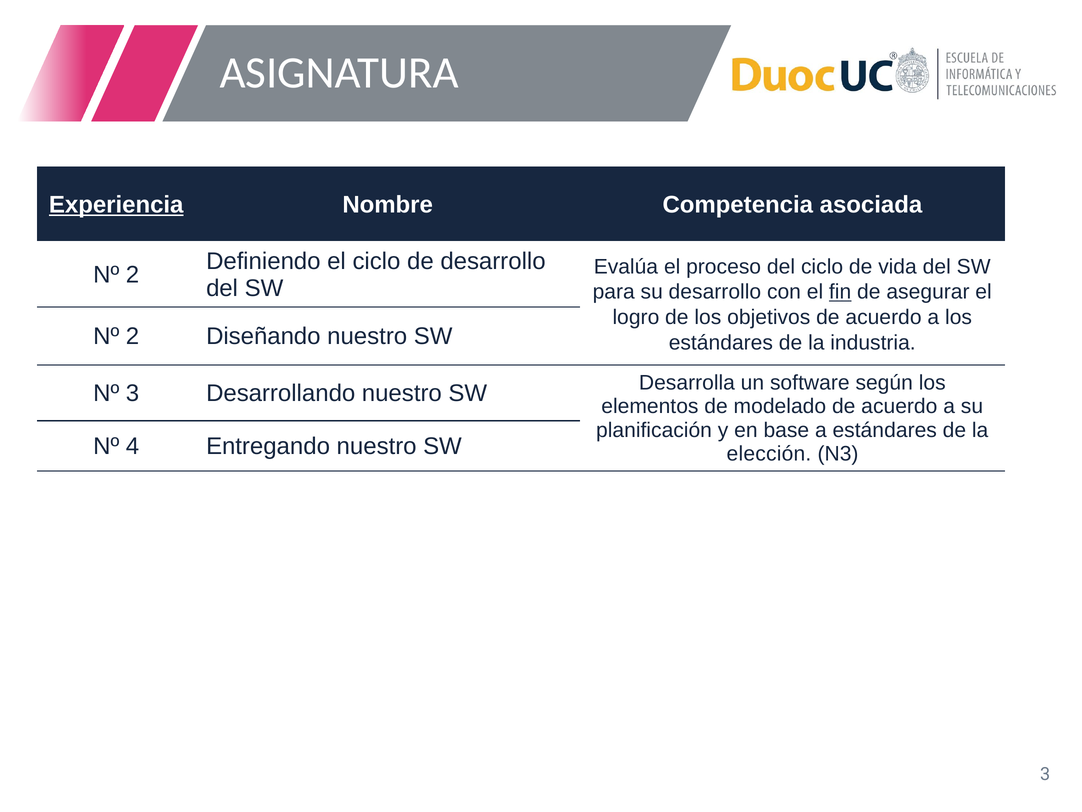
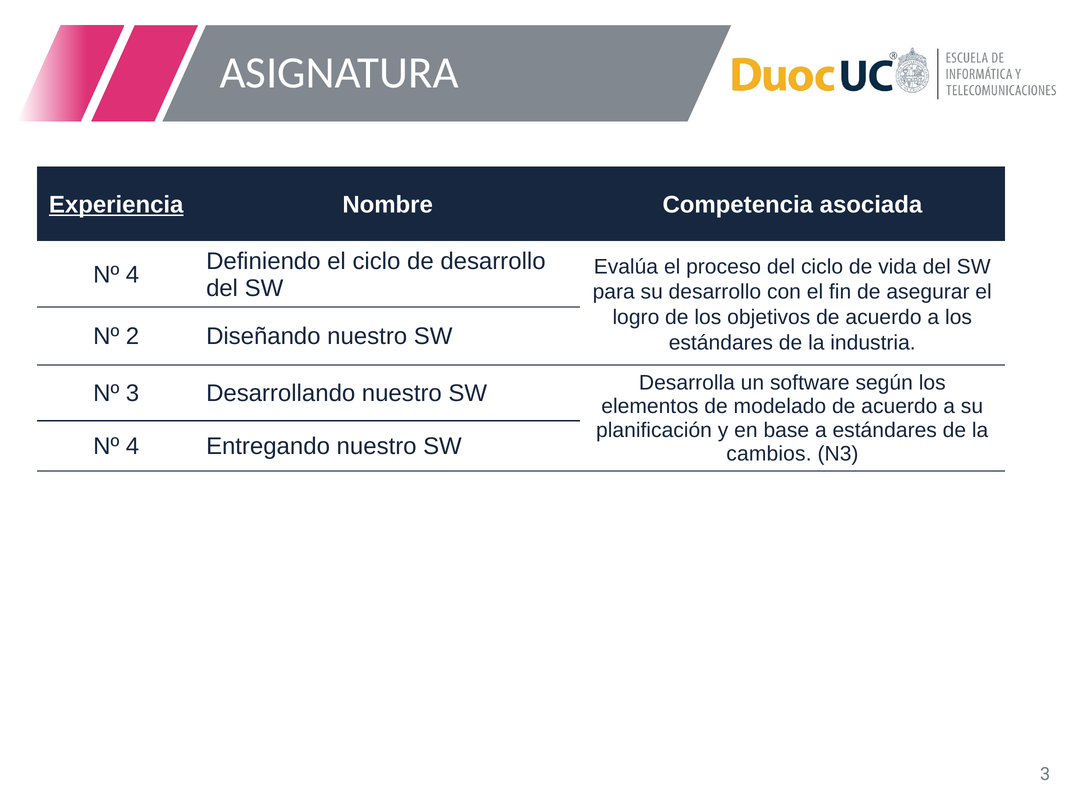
2 at (133, 275): 2 -> 4
fin underline: present -> none
elección: elección -> cambios
